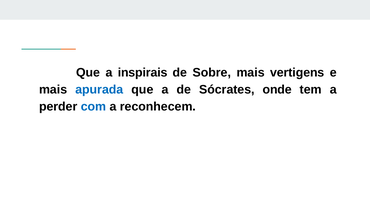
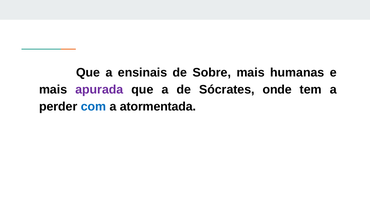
inspirais: inspirais -> ensinais
vertigens: vertigens -> humanas
apurada colour: blue -> purple
reconhecem: reconhecem -> atormentada
